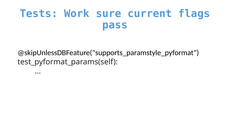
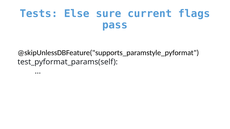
Work: Work -> Else
